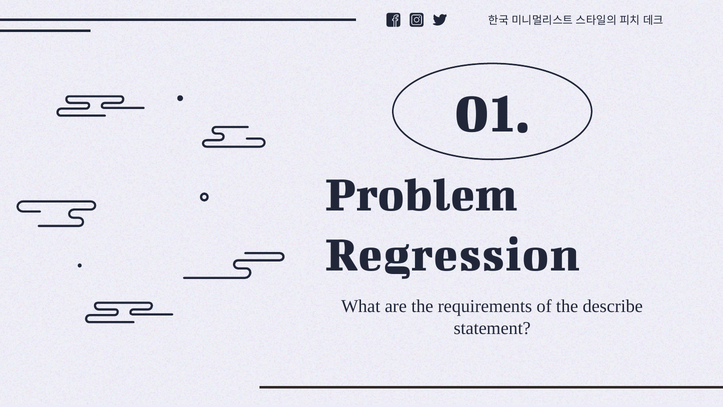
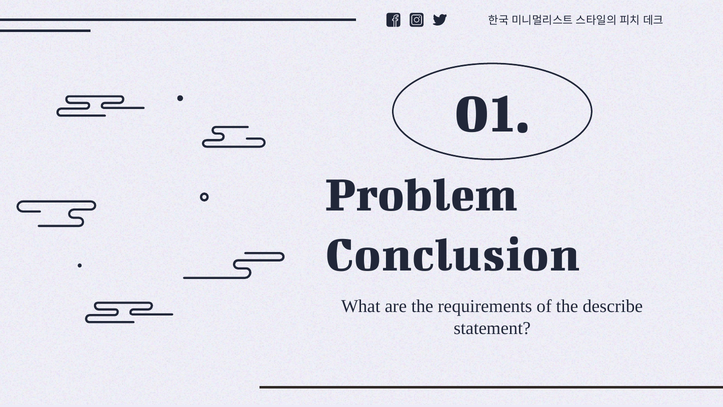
Regression: Regression -> Conclusion
